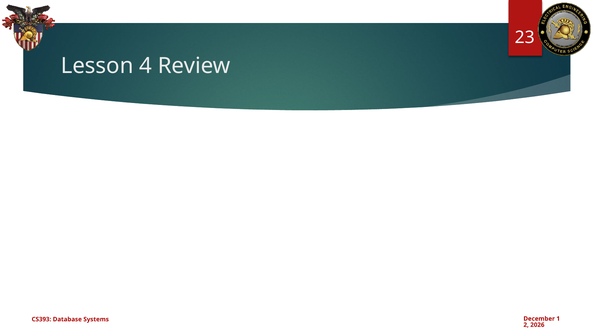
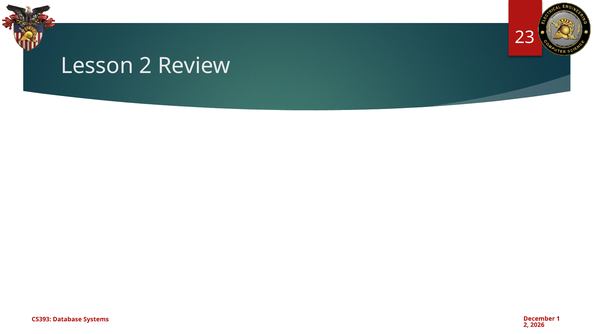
Lesson 4: 4 -> 2
